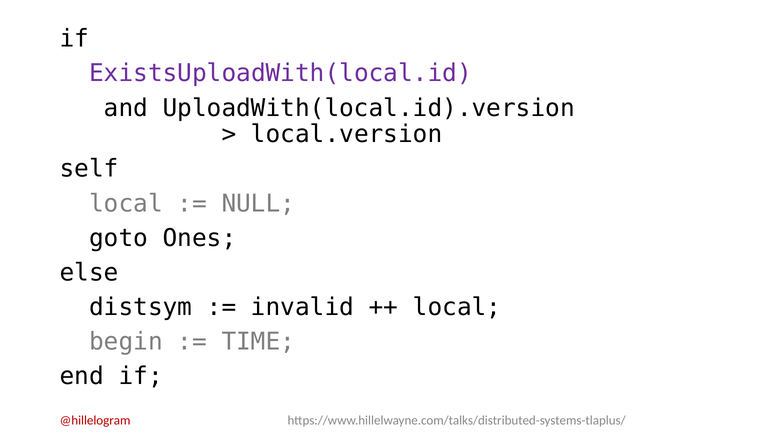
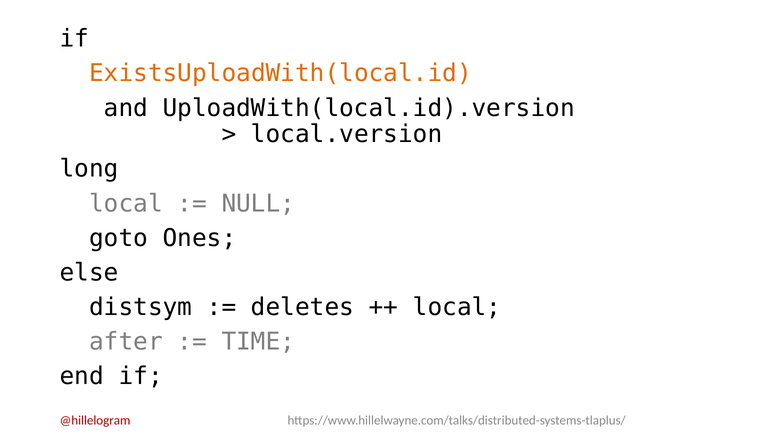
ExistsUploadWith(local.id colour: purple -> orange
self: self -> long
invalid: invalid -> deletes
begin: begin -> after
